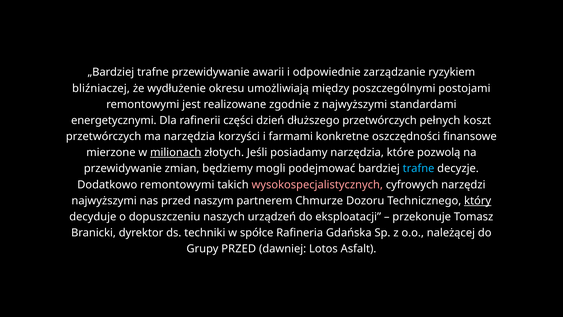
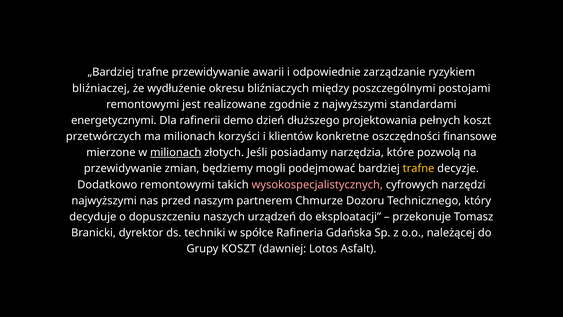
umożliwiają: umożliwiają -> bliźniaczych
części: części -> demo
dłuższego przetwórczych: przetwórczych -> projektowania
ma narzędzia: narzędzia -> milionach
farmami: farmami -> klientów
trafne at (419, 168) colour: light blue -> yellow
który underline: present -> none
Grupy PRZED: PRZED -> KOSZT
